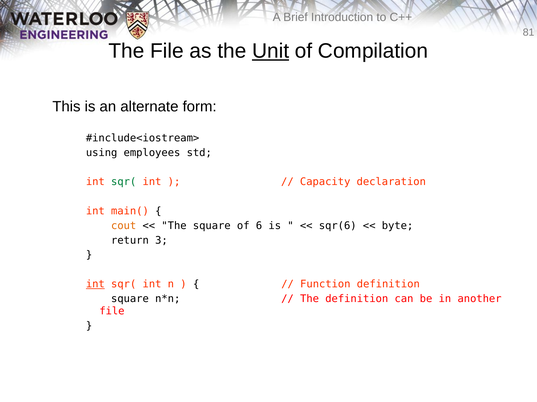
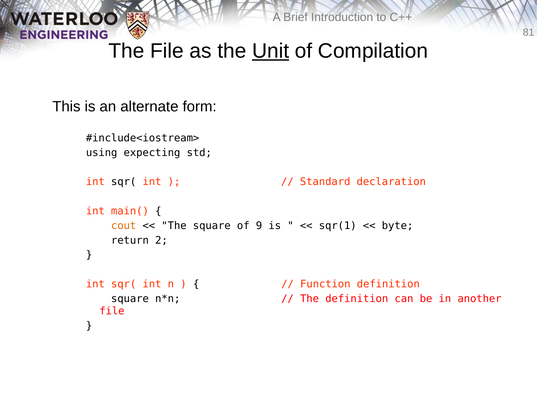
employees: employees -> expecting
sqr( at (124, 182) colour: green -> black
Capacity: Capacity -> Standard
6: 6 -> 9
sqr(6: sqr(6 -> sqr(1
3: 3 -> 2
int at (95, 285) underline: present -> none
